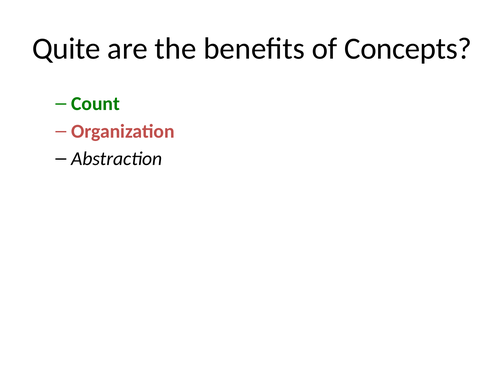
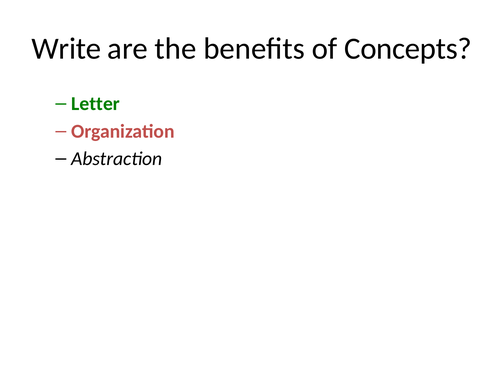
Quite: Quite -> Write
Count: Count -> Letter
